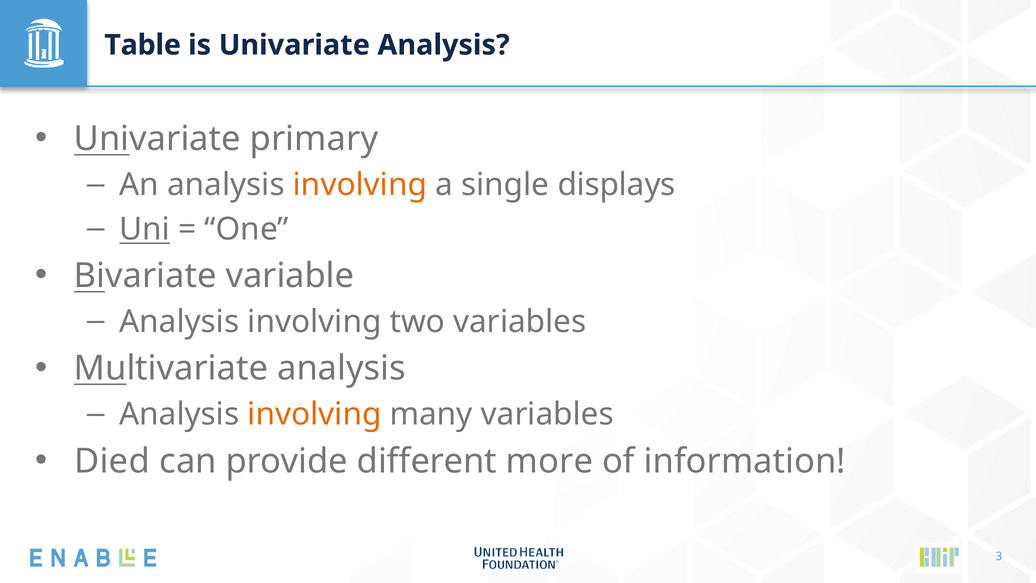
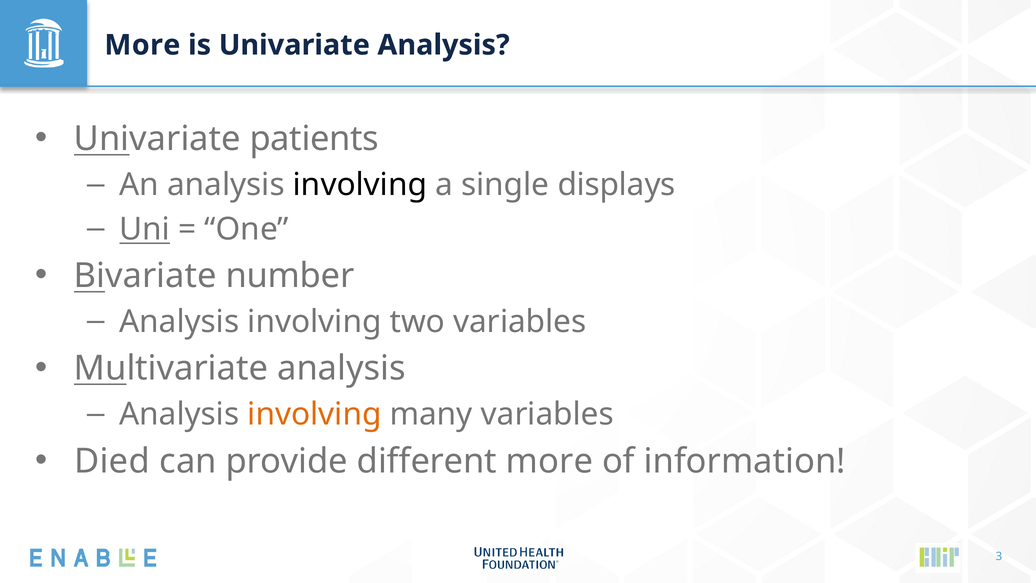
Table at (143, 45): Table -> More
primary: primary -> patients
involving at (360, 185) colour: orange -> black
variable: variable -> number
